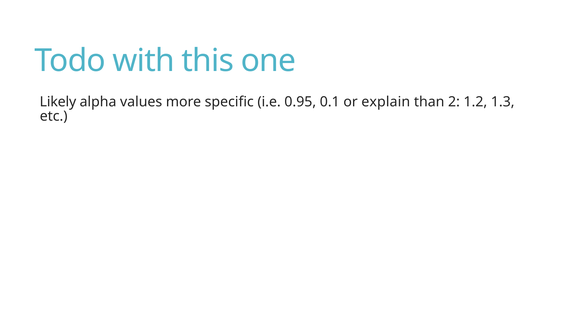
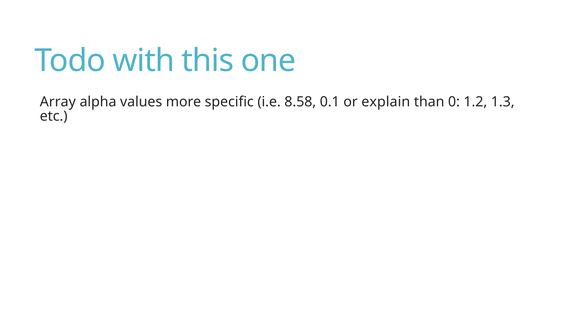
Likely: Likely -> Array
0.95: 0.95 -> 8.58
2: 2 -> 0
